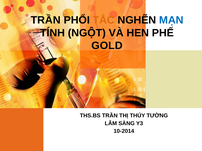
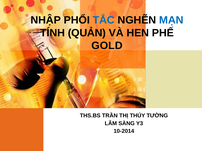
TRẦN at (46, 20): TRẦN -> NHẬP
TẮC colour: orange -> blue
NGỘT: NGỘT -> QUẢN
